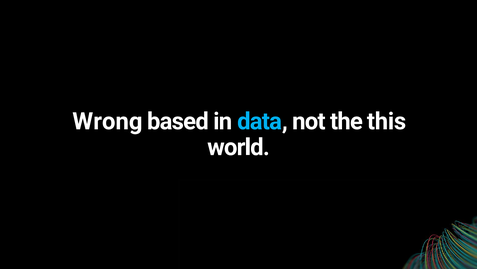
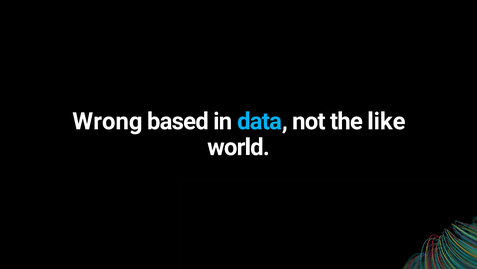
this: this -> like
